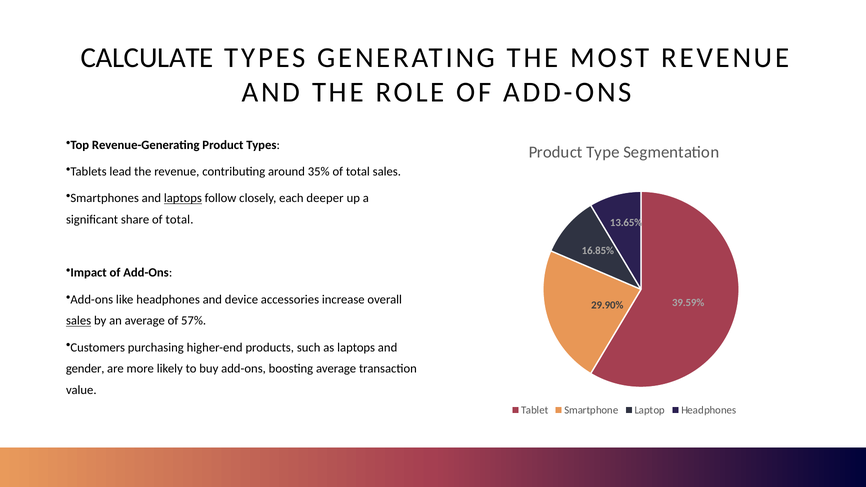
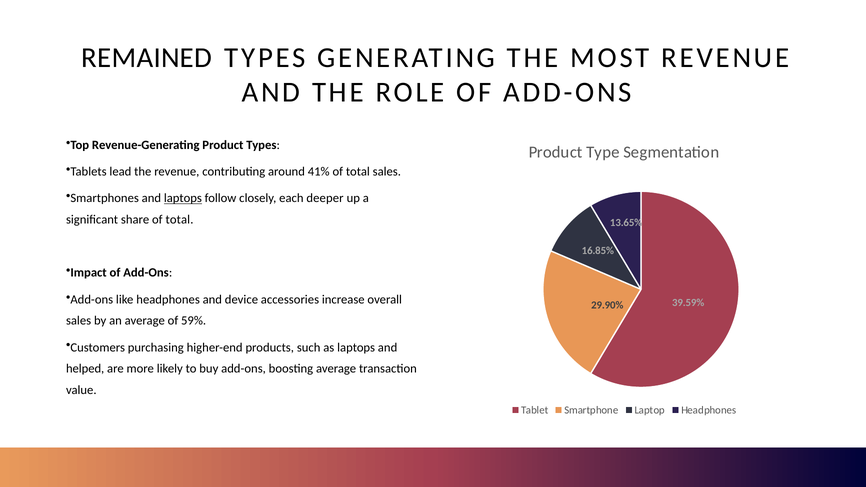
CALCULATE: CALCULATE -> REMAINED
35%: 35% -> 41%
sales at (79, 321) underline: present -> none
57%: 57% -> 59%
gender: gender -> helped
